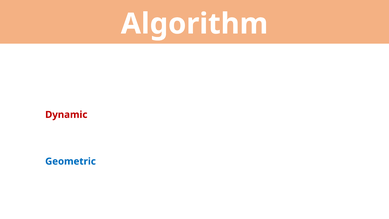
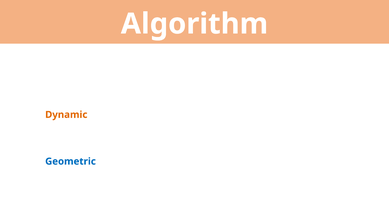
Dynamic colour: red -> orange
